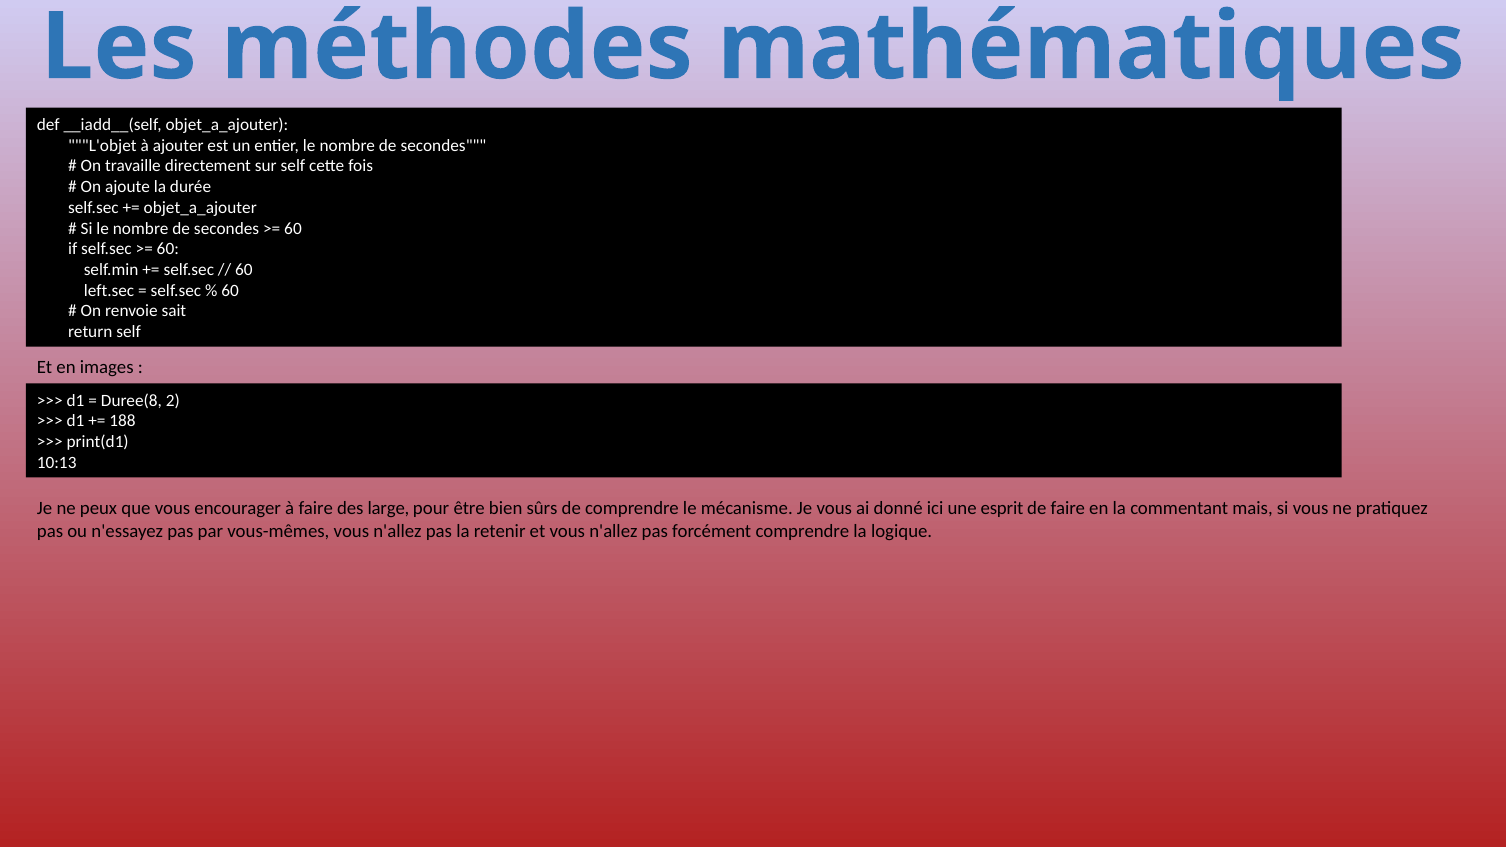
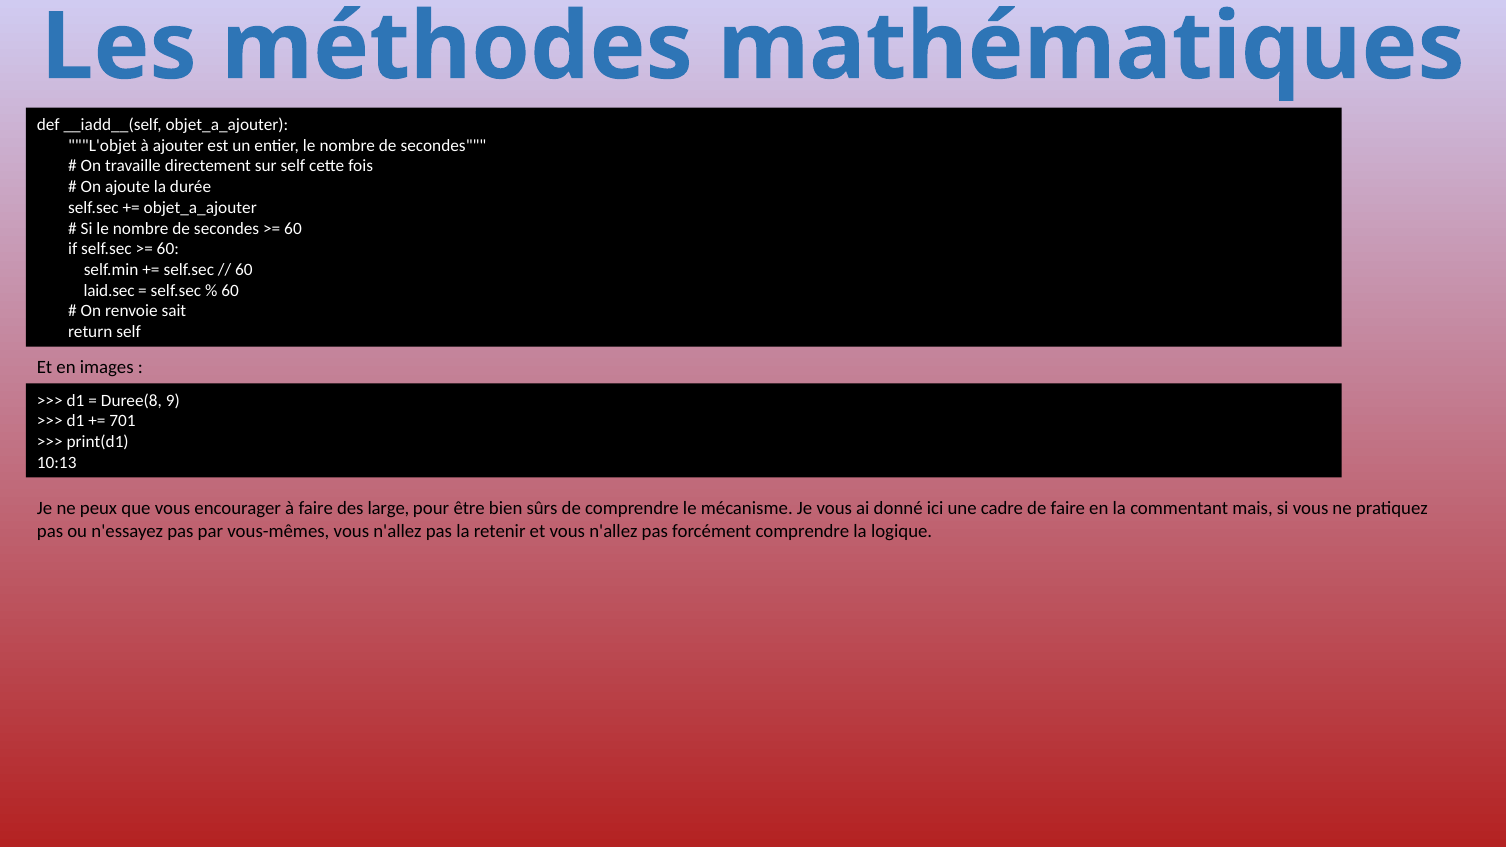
left.sec: left.sec -> laid.sec
2: 2 -> 9
188: 188 -> 701
esprit: esprit -> cadre
